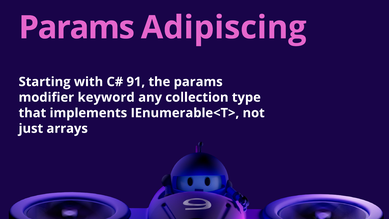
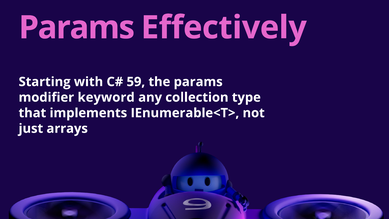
Adipiscing: Adipiscing -> Effectively
91: 91 -> 59
